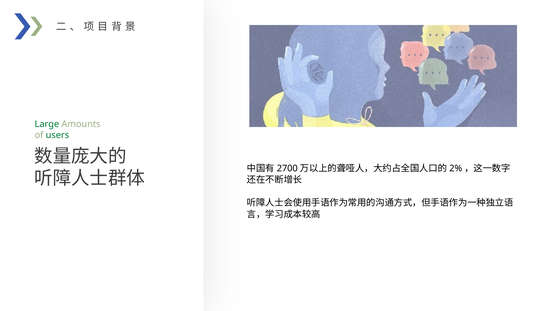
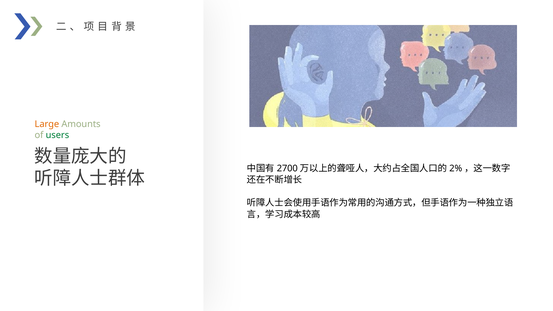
Large colour: green -> orange
